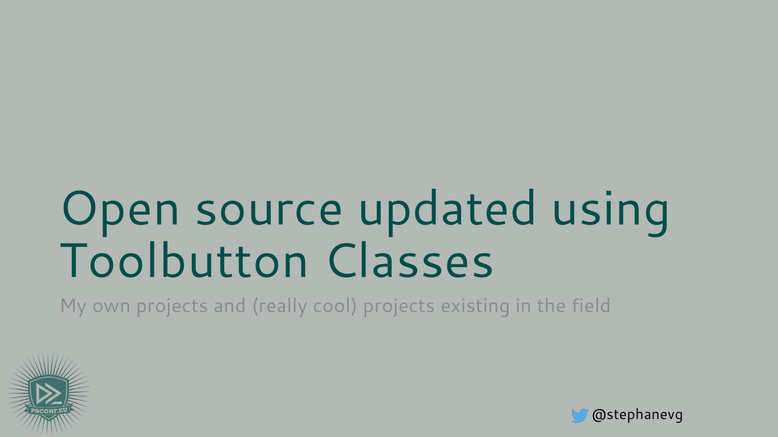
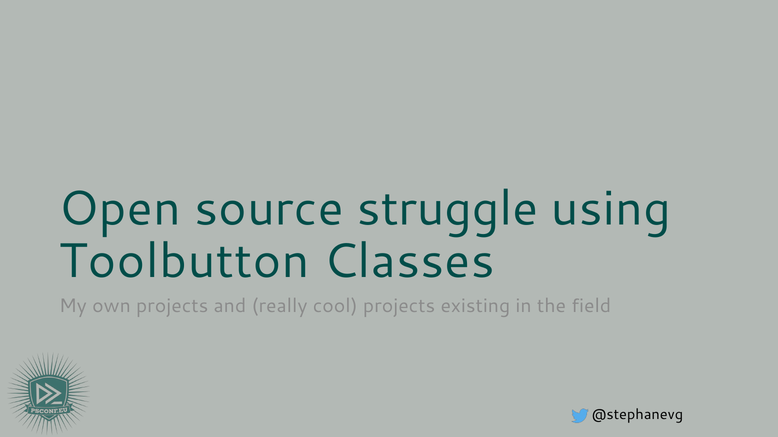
updated: updated -> struggle
